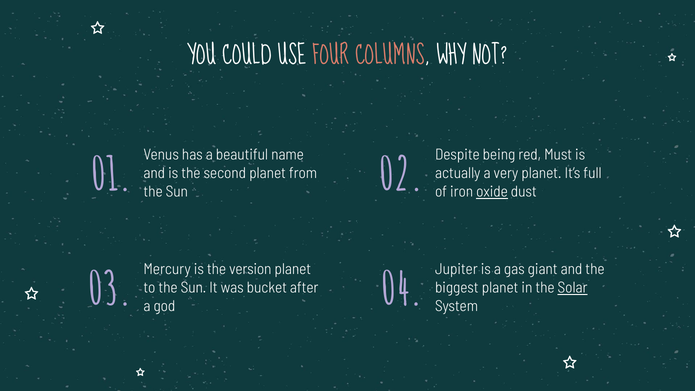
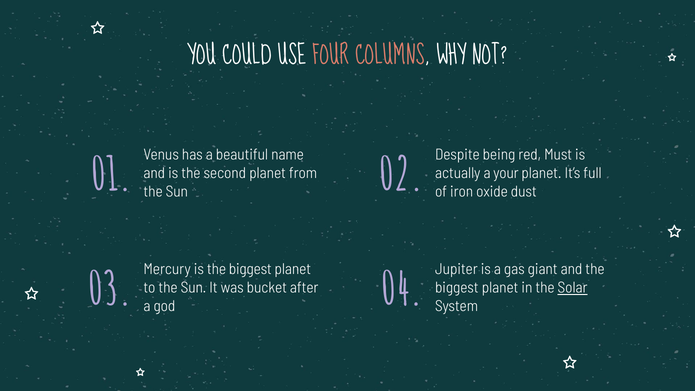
very: very -> your
oxide underline: present -> none
is the version: version -> biggest
